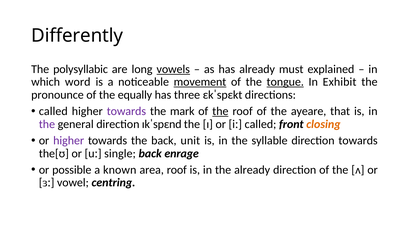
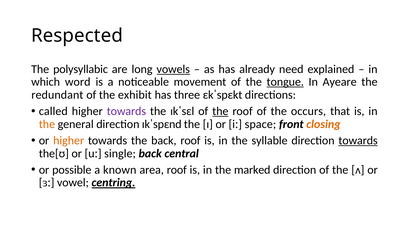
Differently: Differently -> Respected
must: must -> need
movement underline: present -> none
Exhibit: Exhibit -> Ayeare
pronounce: pronounce -> redundant
equally: equally -> exhibit
mark: mark -> ɪkˈsεl
ayeare: ayeare -> occurs
the at (47, 124) colour: purple -> orange
iː called: called -> space
higher at (69, 141) colour: purple -> orange
back unit: unit -> roof
towards at (358, 141) underline: none -> present
enrage: enrage -> central
the already: already -> marked
centring underline: none -> present
